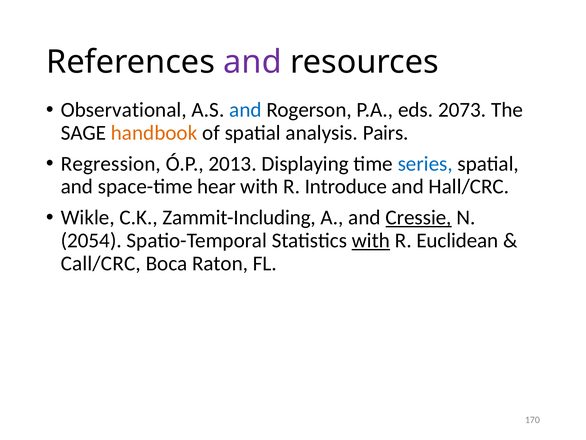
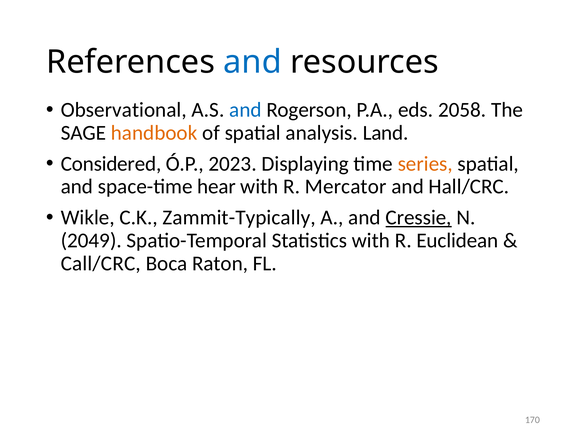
and at (253, 62) colour: purple -> blue
2073: 2073 -> 2058
Pairs: Pairs -> Land
Regression: Regression -> Considered
2013: 2013 -> 2023
series colour: blue -> orange
Introduce: Introduce -> Mercator
Zammit-Including: Zammit-Including -> Zammit-Typically
2054: 2054 -> 2049
with at (371, 240) underline: present -> none
